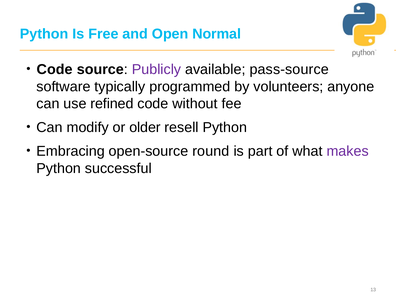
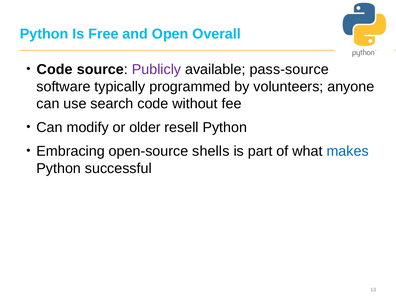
Normal: Normal -> Overall
refined: refined -> search
round: round -> shells
makes colour: purple -> blue
